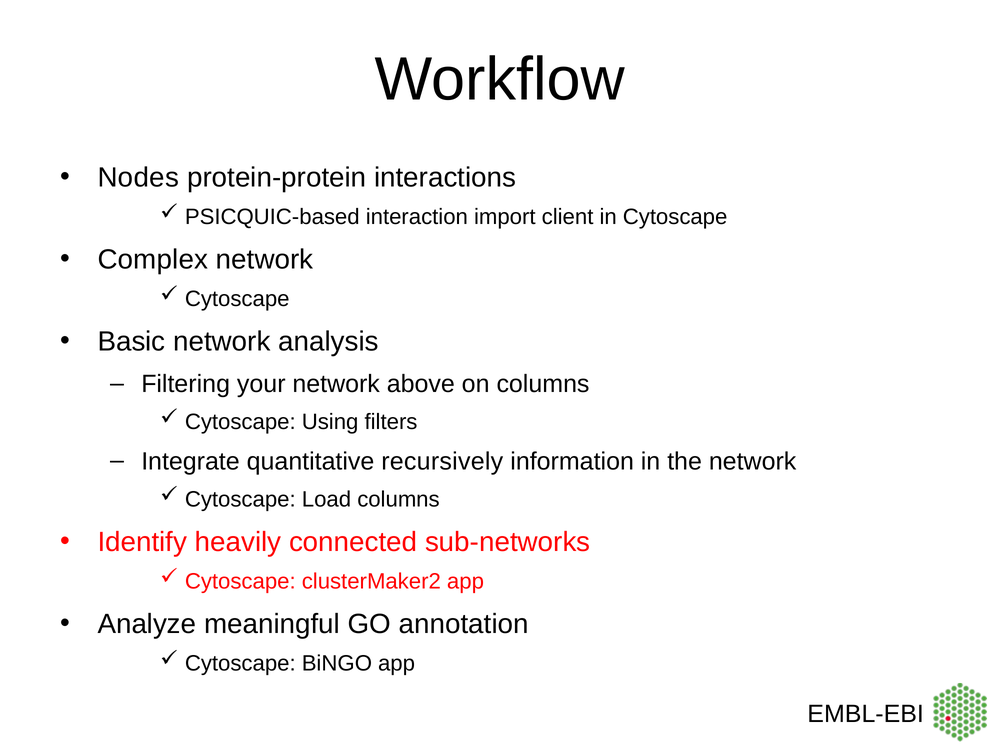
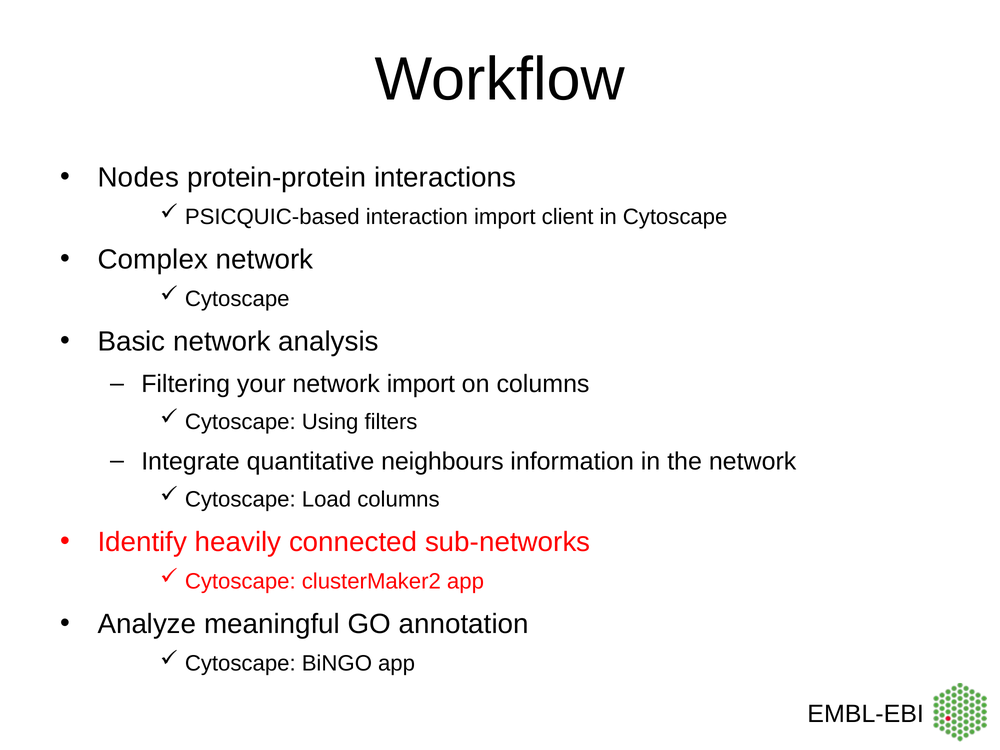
network above: above -> import
recursively: recursively -> neighbours
